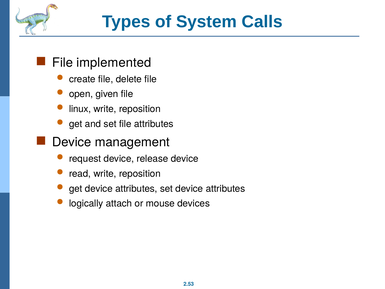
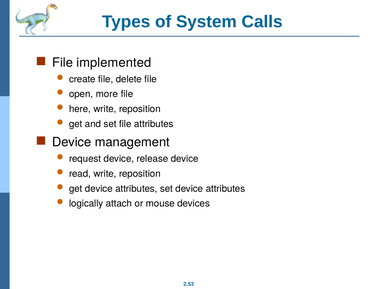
given: given -> more
linux: linux -> here
